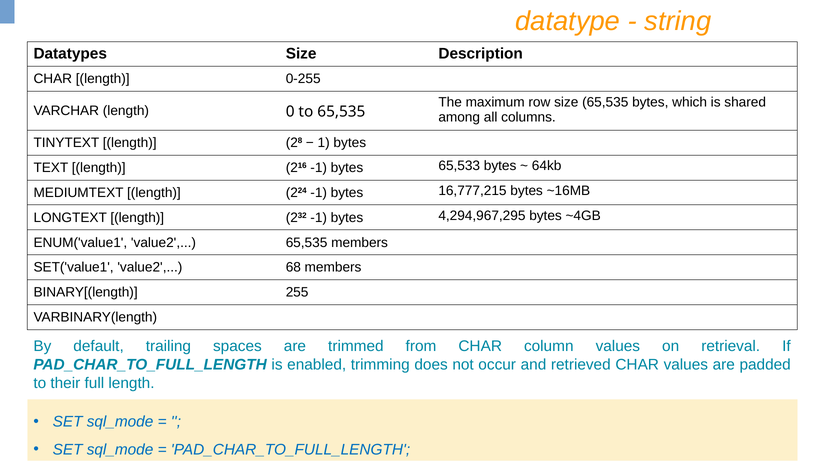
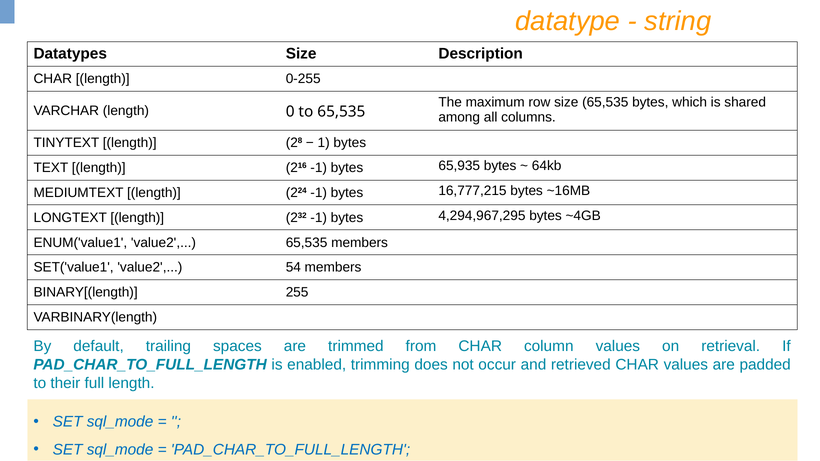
65,533: 65,533 -> 65,935
68: 68 -> 54
